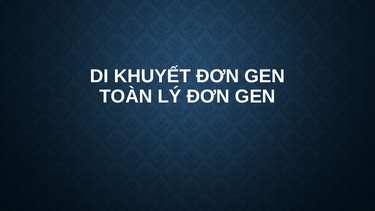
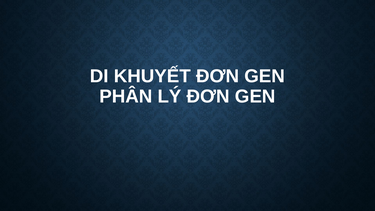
TOÀN: TOÀN -> PHÂN
